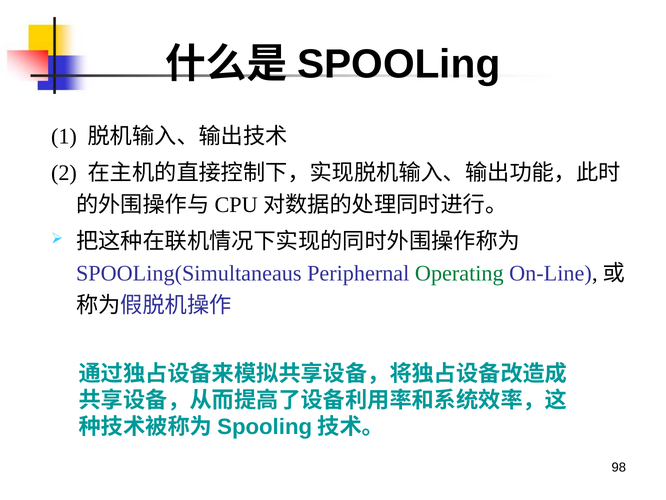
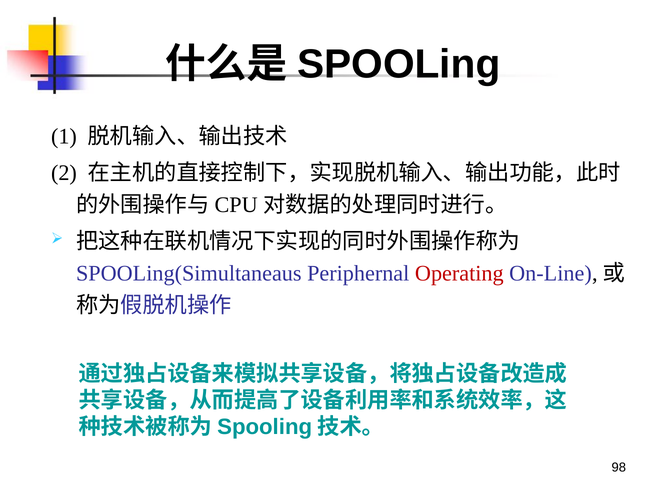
Operating colour: green -> red
